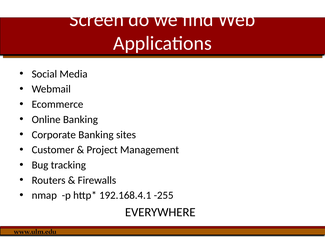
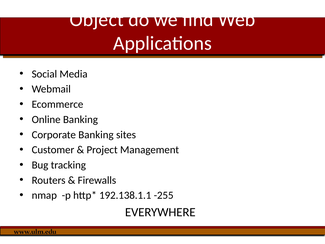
Screen: Screen -> Object
192.168.4.1: 192.168.4.1 -> 192.138.1.1
